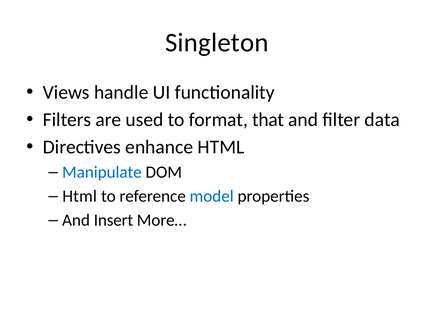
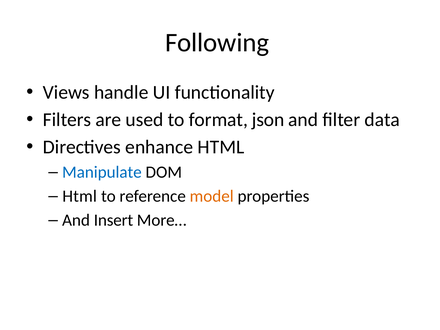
Singleton: Singleton -> Following
that: that -> json
model colour: blue -> orange
